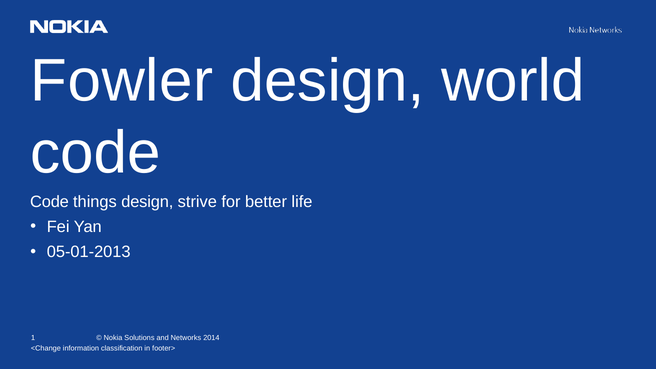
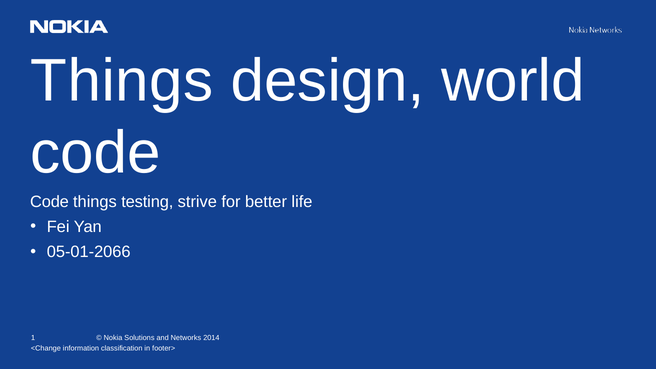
Fowler at (122, 81): Fowler -> Things
things design: design -> testing
05-01-2013: 05-01-2013 -> 05-01-2066
